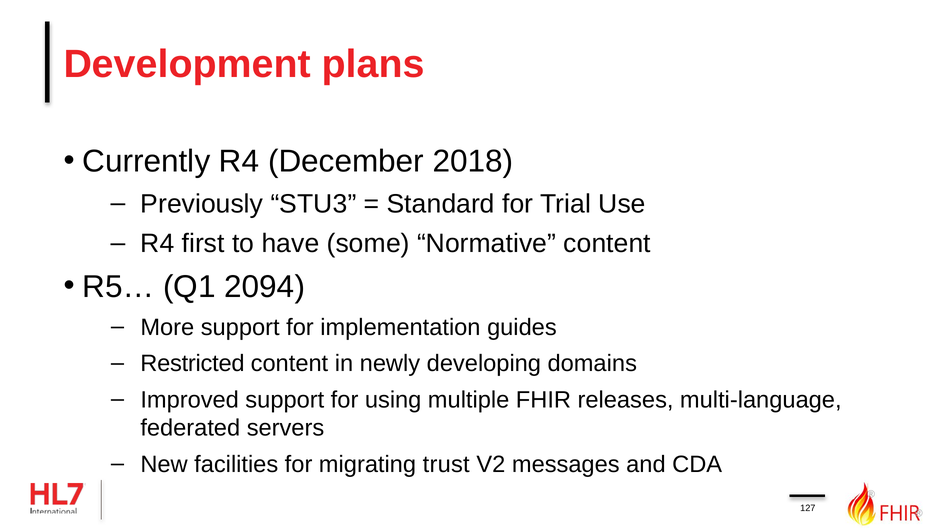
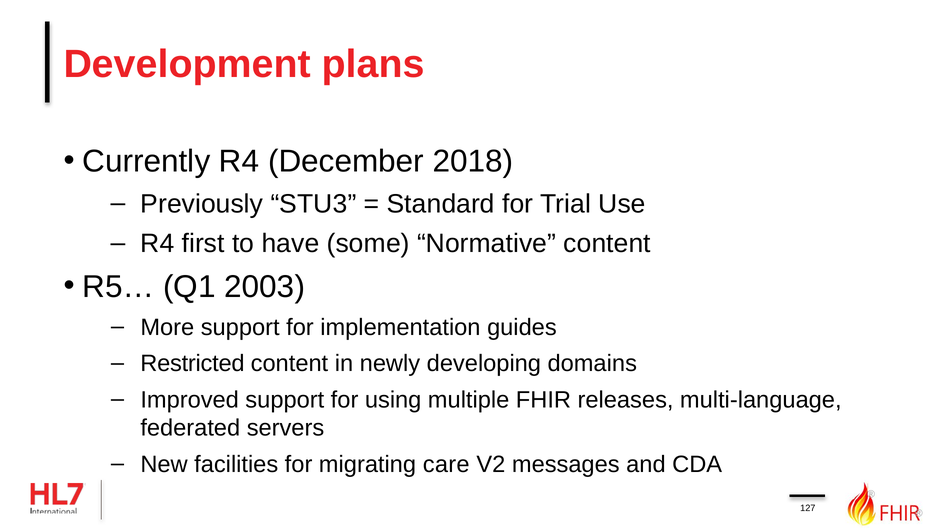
2094: 2094 -> 2003
trust: trust -> care
